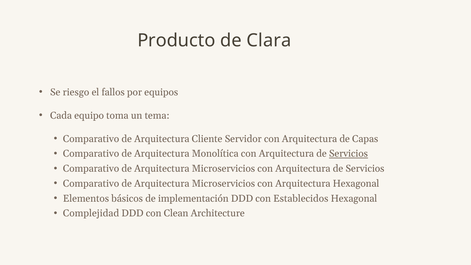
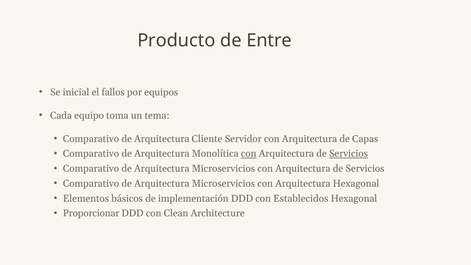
Clara: Clara -> Entre
riesgo: riesgo -> inicial
con at (249, 154) underline: none -> present
Complejidad: Complejidad -> Proporcionar
